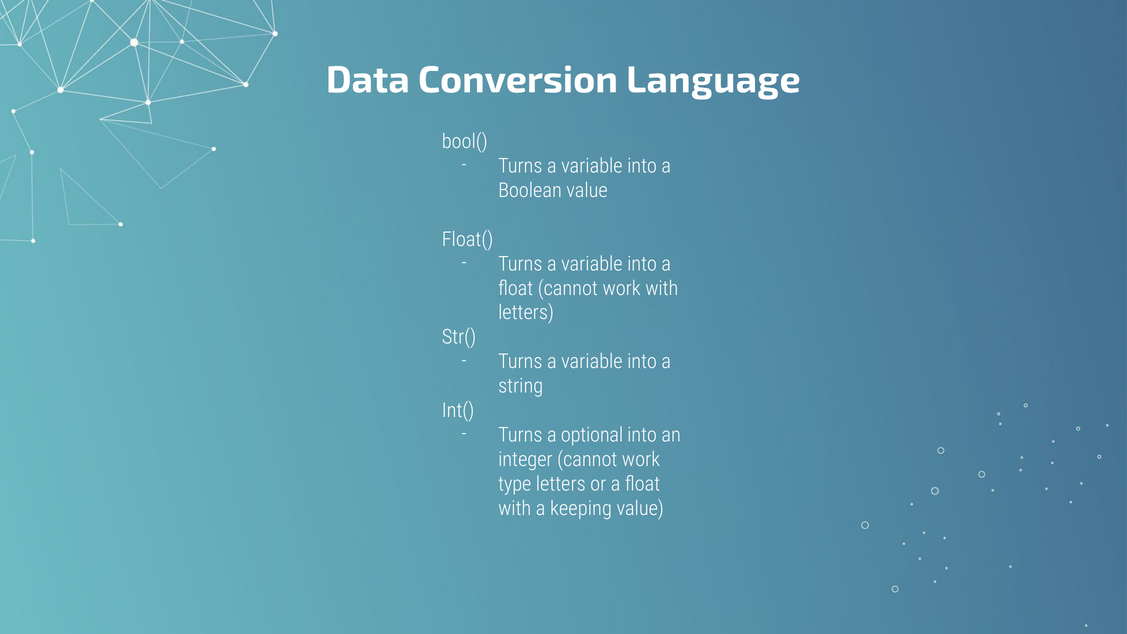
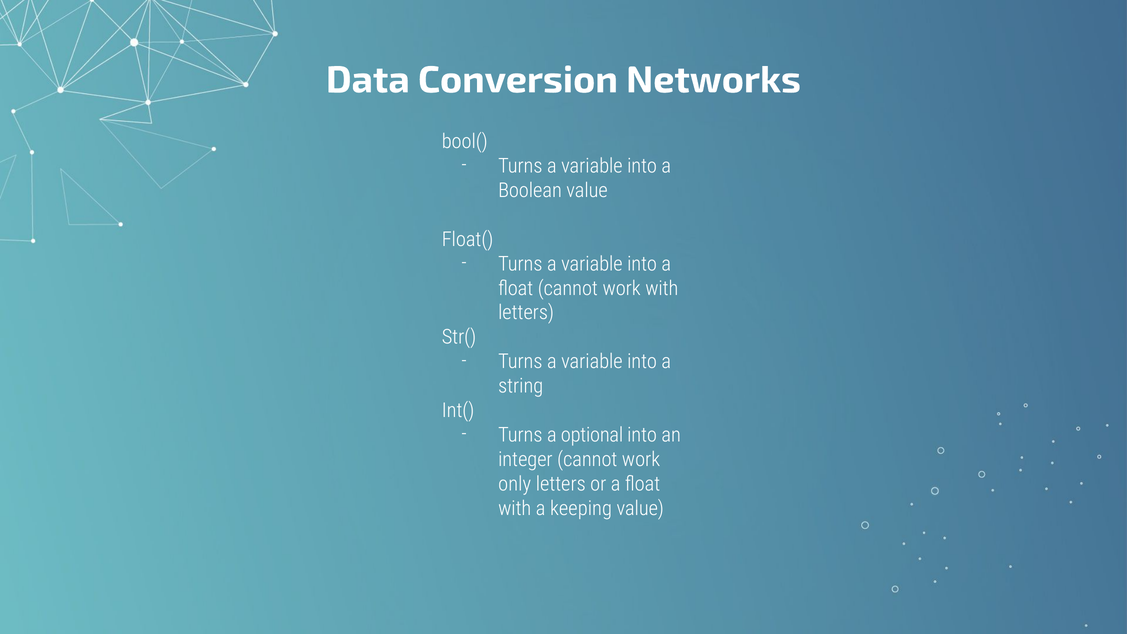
Language: Language -> Networks
type: type -> only
